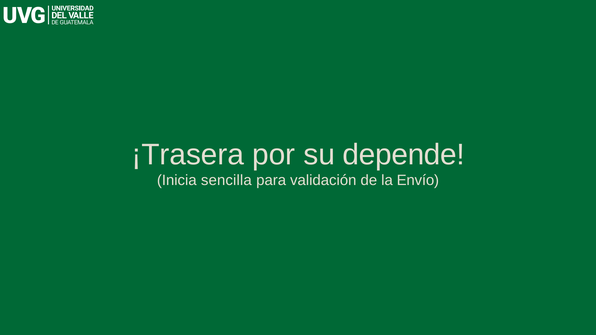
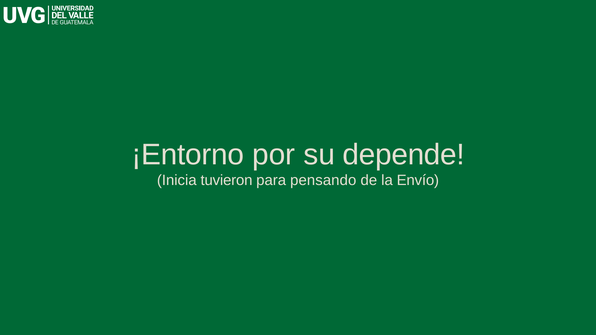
¡Trasera: ¡Trasera -> ¡Entorno
sencilla: sencilla -> tuvieron
validación: validación -> pensando
